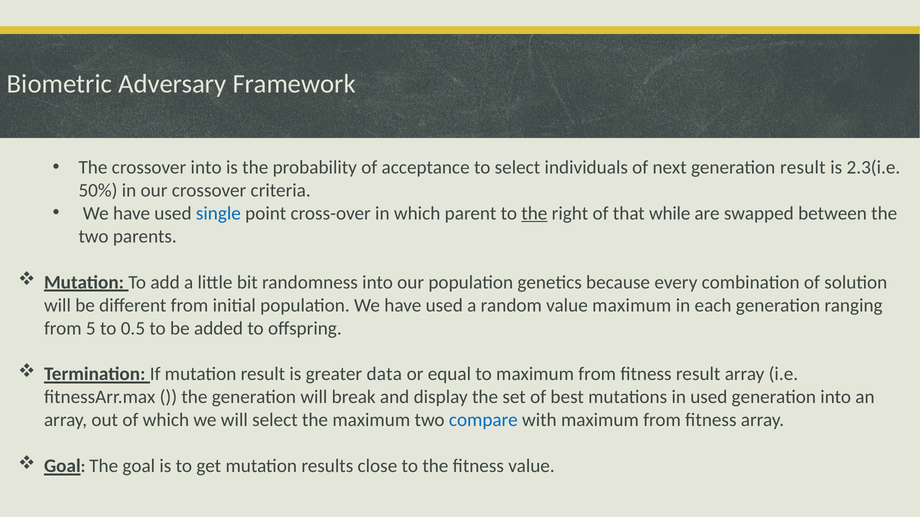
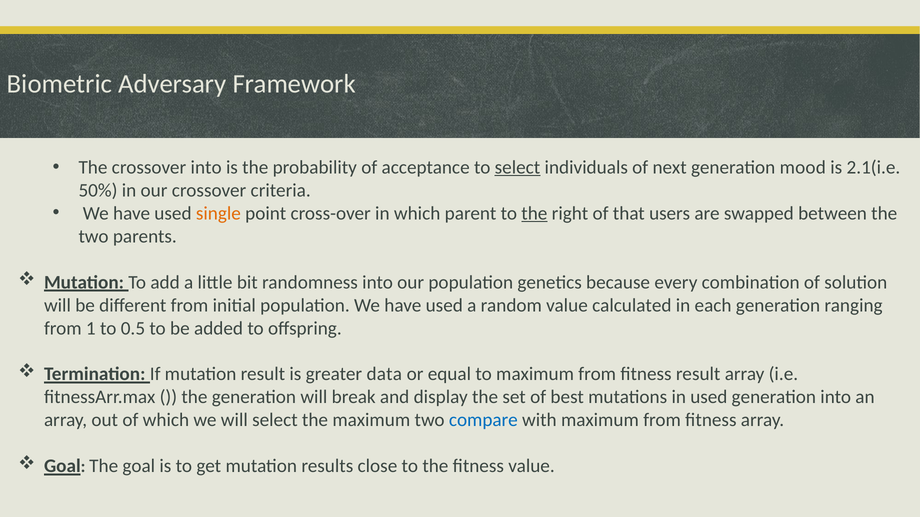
select at (517, 167) underline: none -> present
generation result: result -> mood
2.3(i.e: 2.3(i.e -> 2.1(i.e
single colour: blue -> orange
while: while -> users
value maximum: maximum -> calculated
5: 5 -> 1
